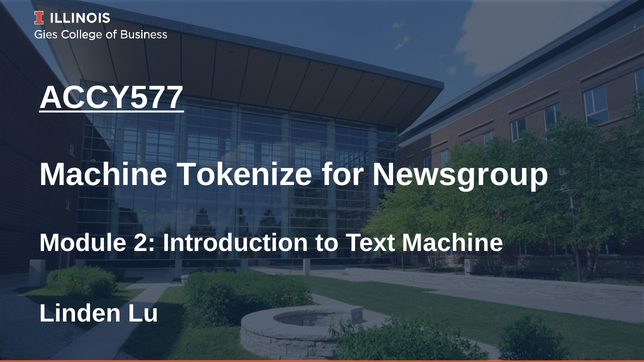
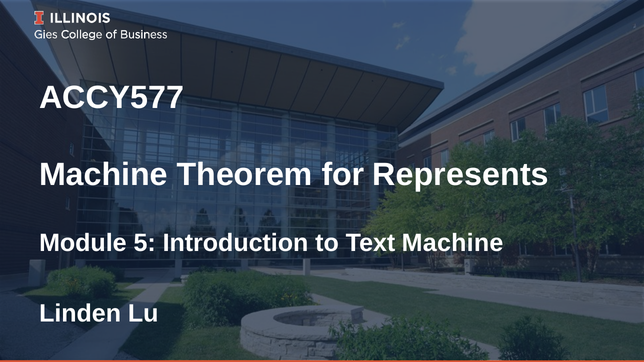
ACCY577 underline: present -> none
Tokenize: Tokenize -> Theorem
Newsgroup: Newsgroup -> Represents
2: 2 -> 5
